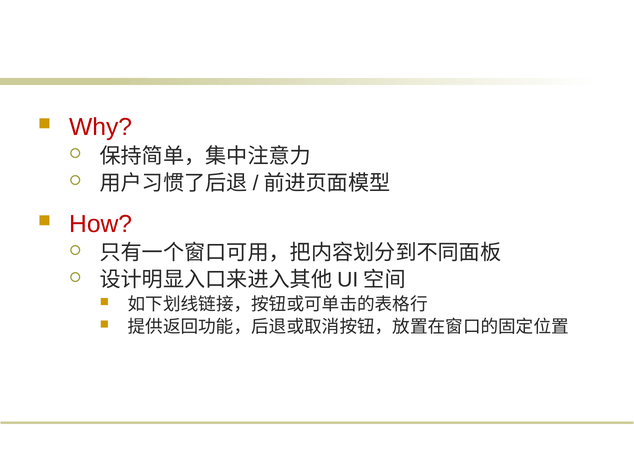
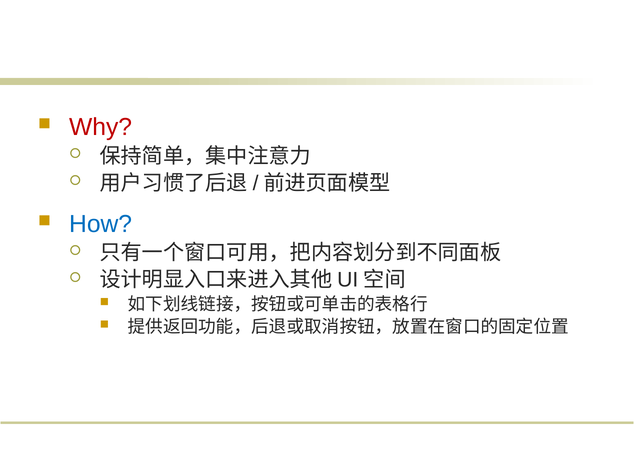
How colour: red -> blue
